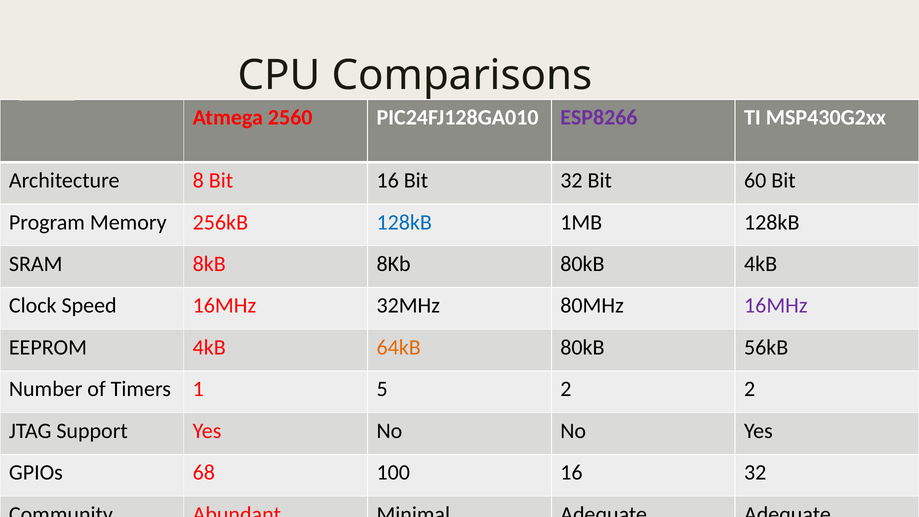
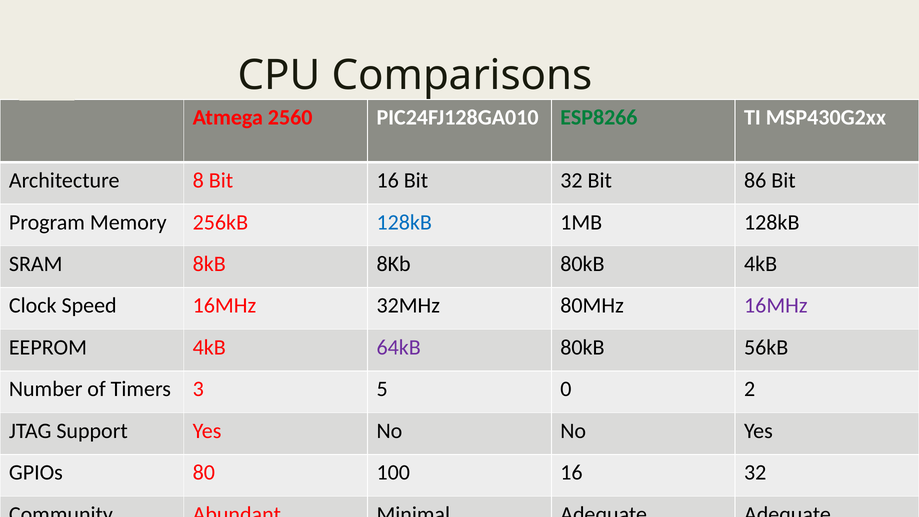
ESP8266 colour: purple -> green
60: 60 -> 86
64kB colour: orange -> purple
1: 1 -> 3
5 2: 2 -> 0
68: 68 -> 80
